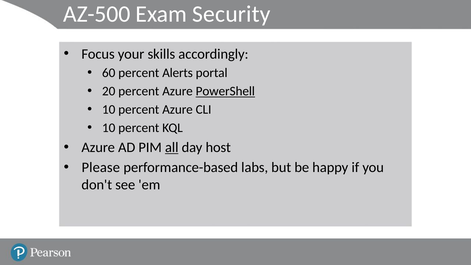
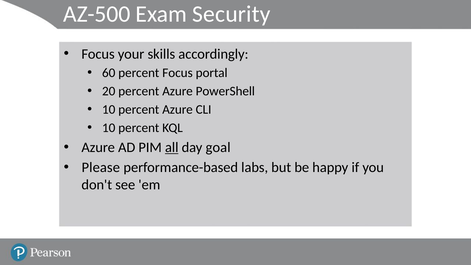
percent Alerts: Alerts -> Focus
PowerShell underline: present -> none
host: host -> goal
